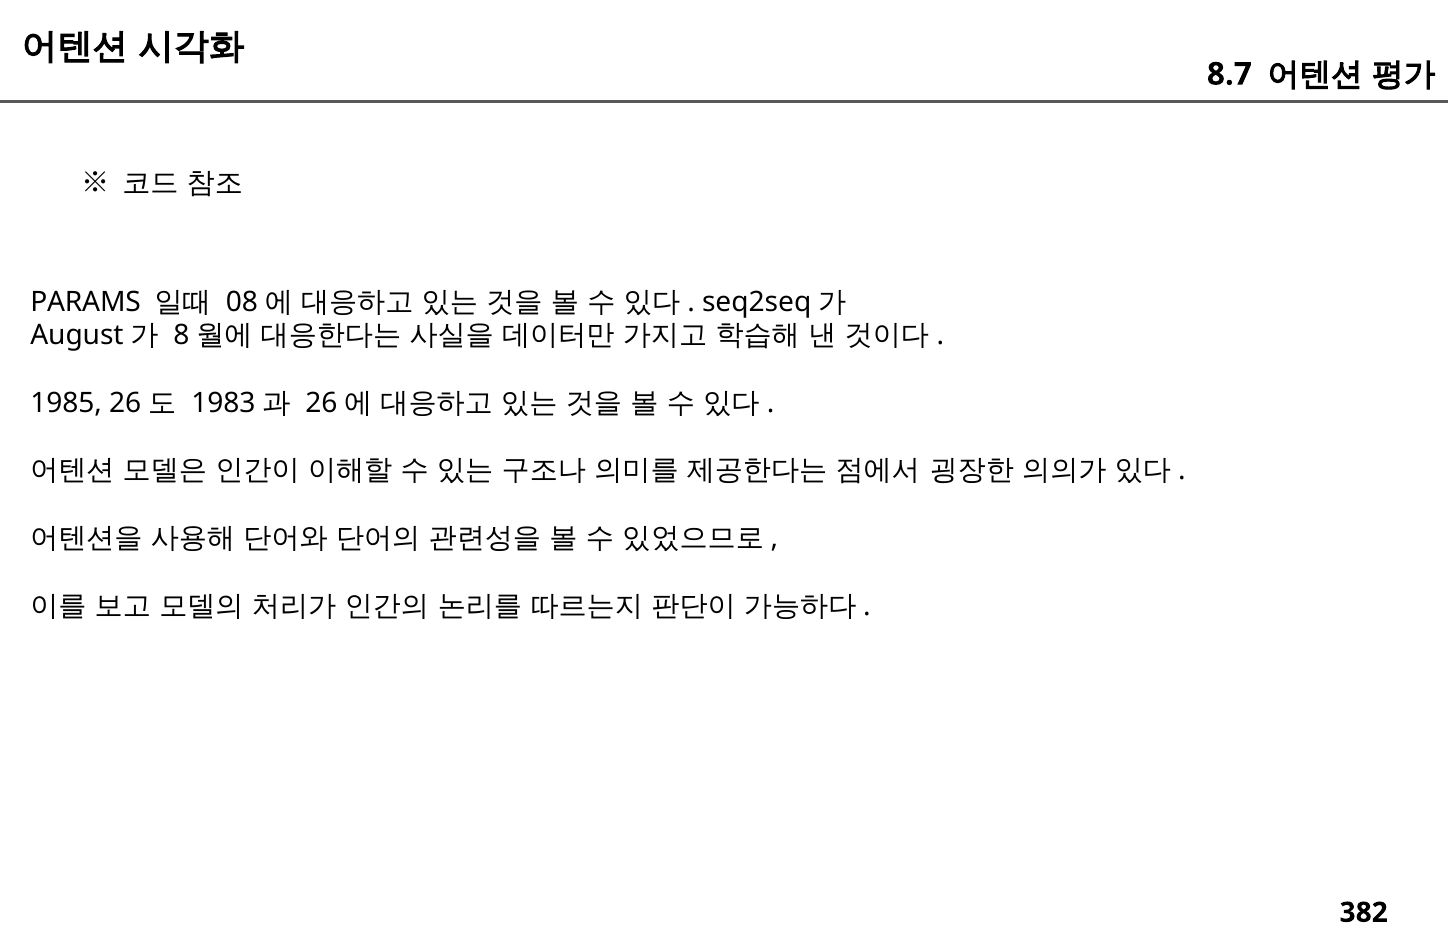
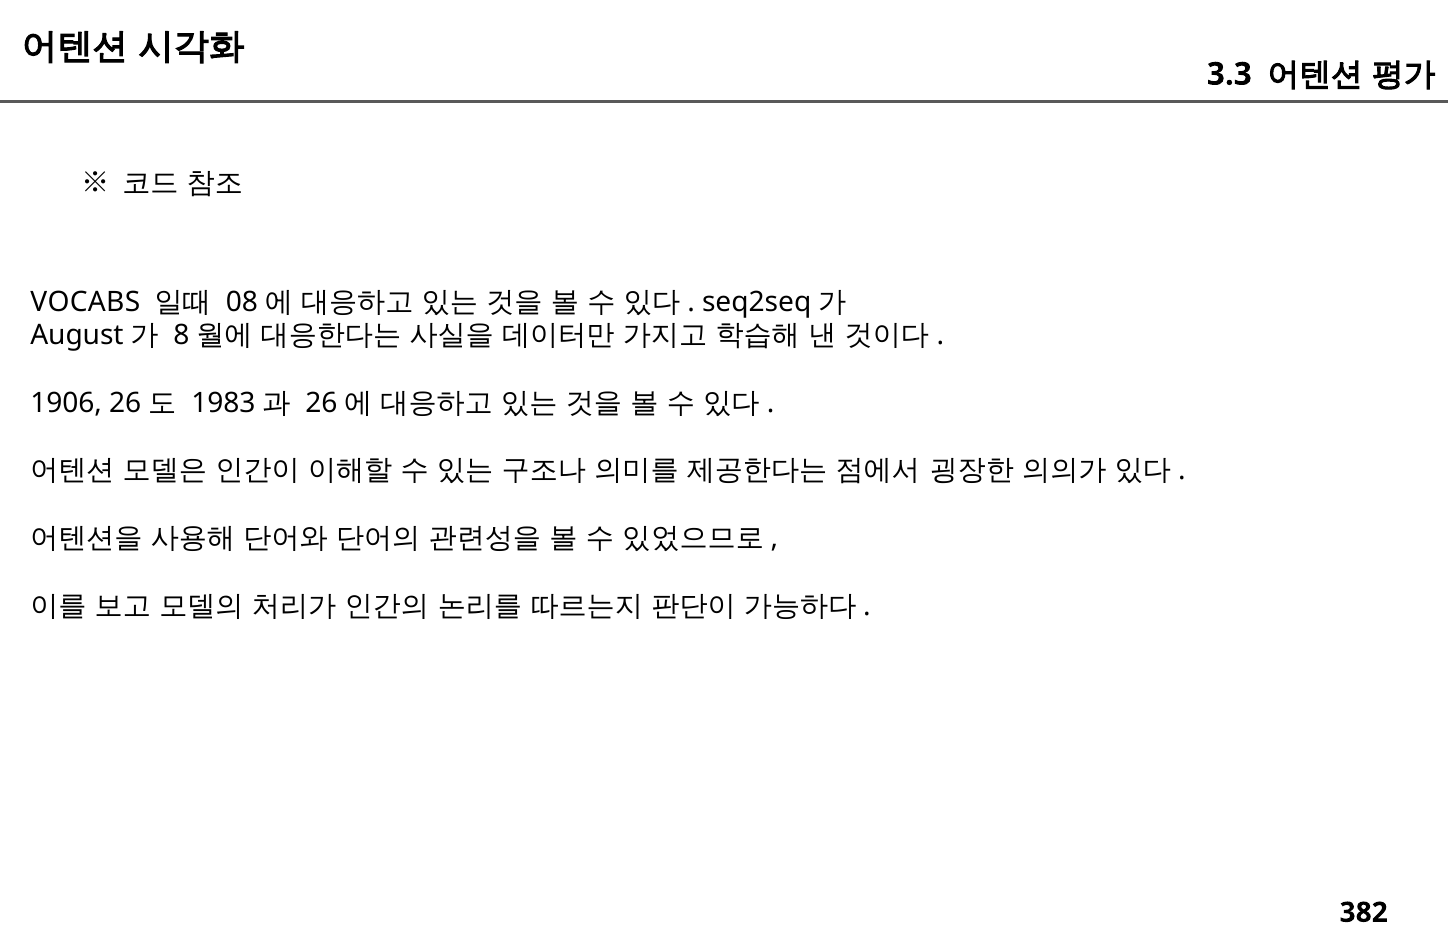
8.7: 8.7 -> 3.3
PARAMS: PARAMS -> VOCABS
1985: 1985 -> 1906
